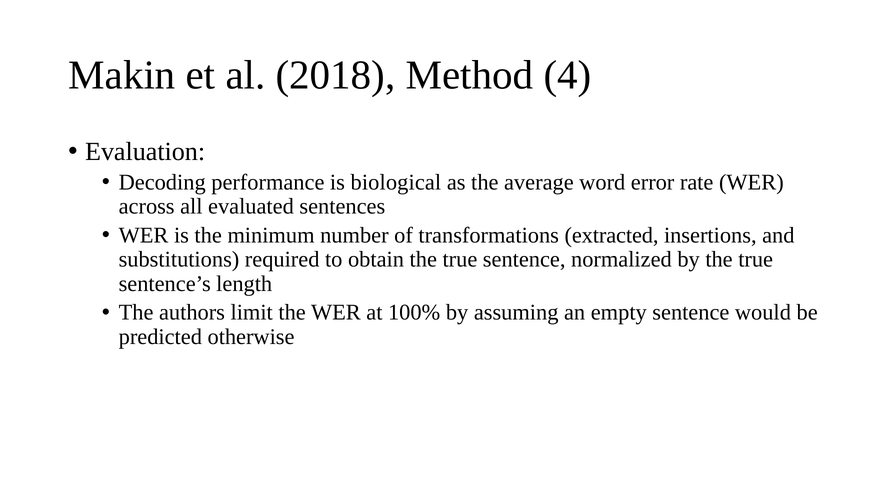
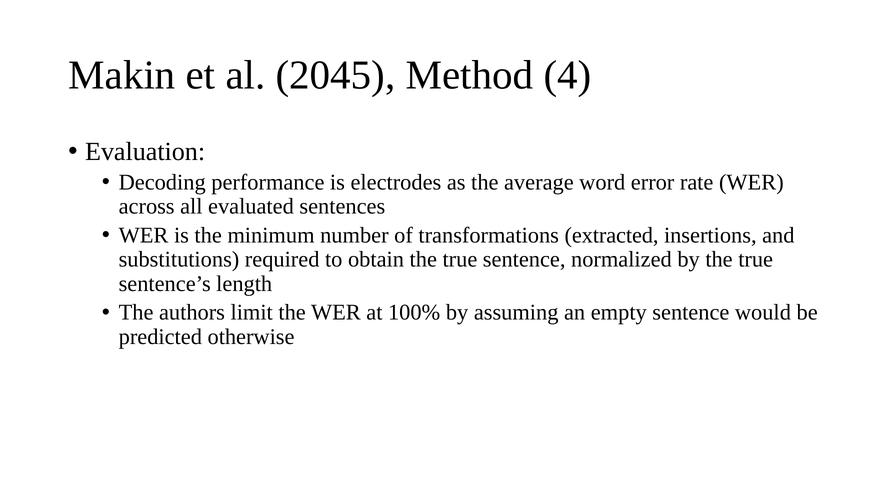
2018: 2018 -> 2045
biological: biological -> electrodes
